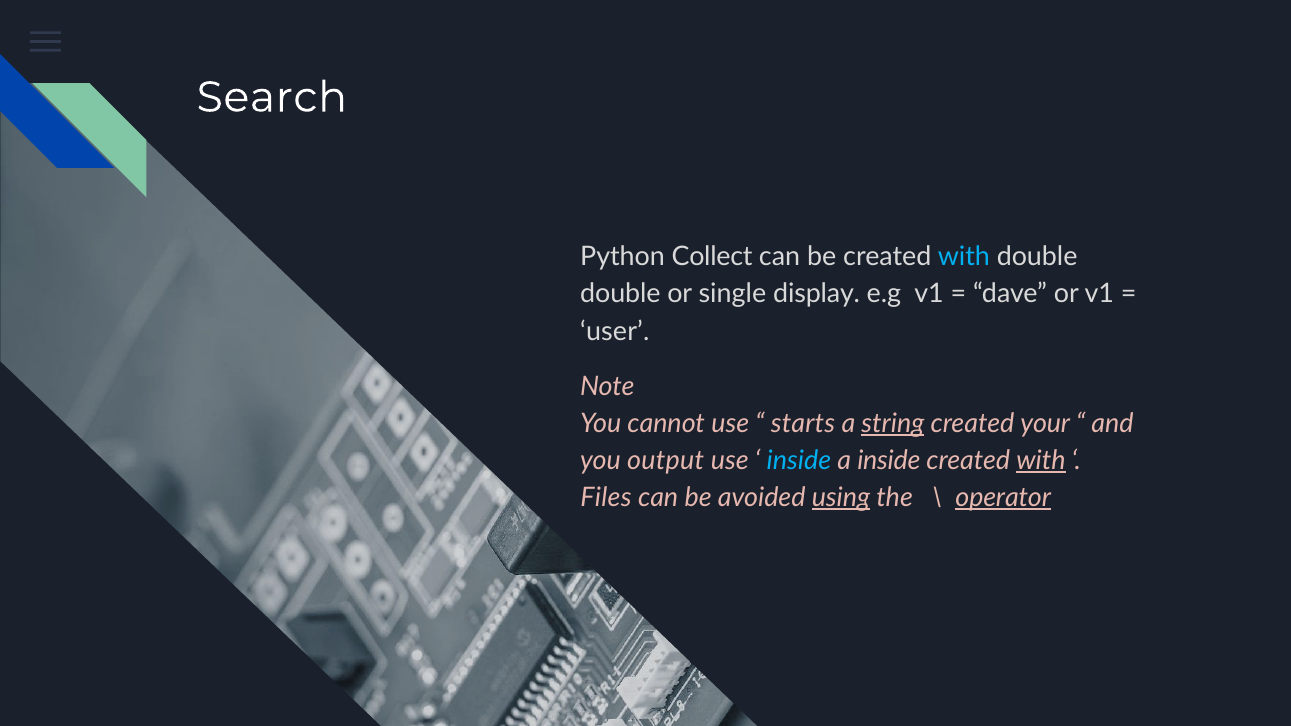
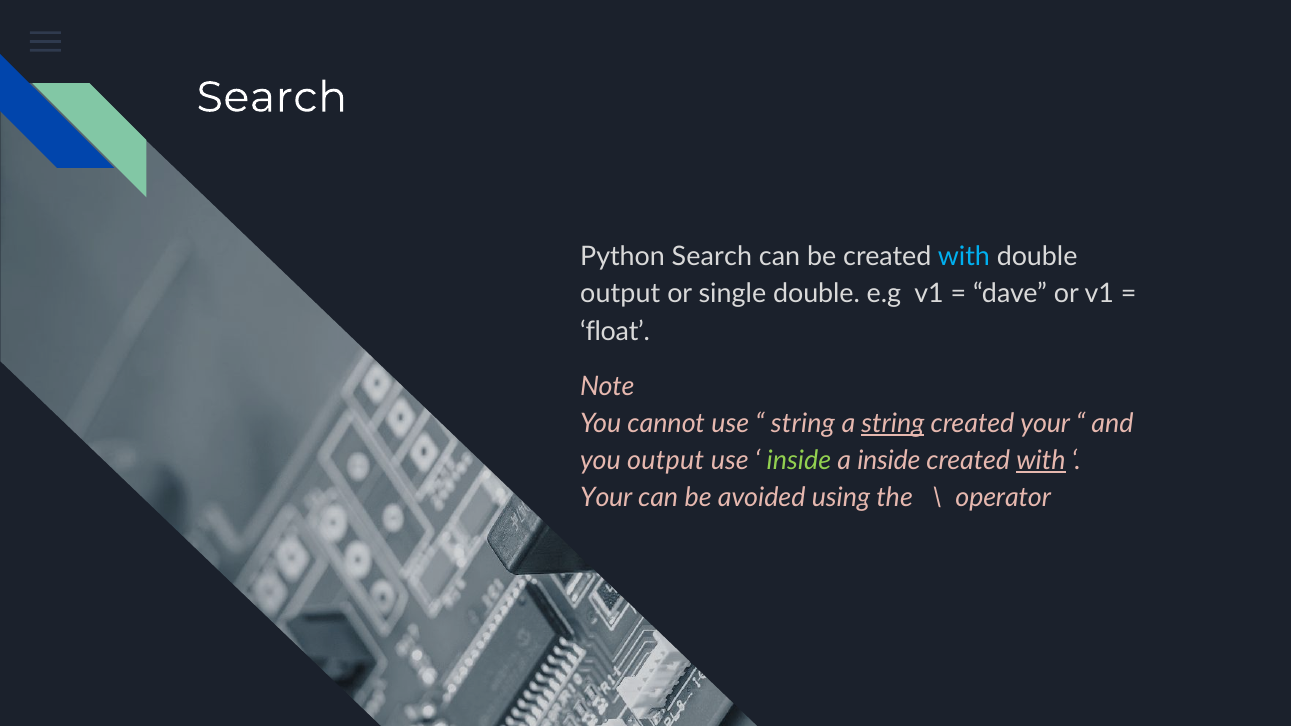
Python Collect: Collect -> Search
double at (620, 294): double -> output
single display: display -> double
user: user -> float
starts at (803, 423): starts -> string
inside at (799, 461) colour: light blue -> light green
Files at (606, 498): Files -> Your
using underline: present -> none
operator underline: present -> none
